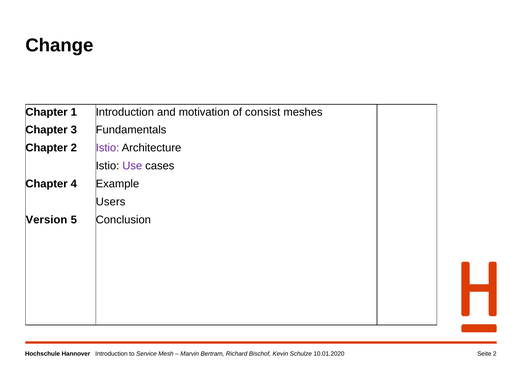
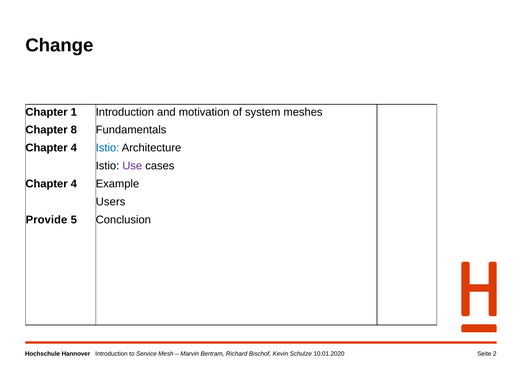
consist: consist -> system
3: 3 -> 8
2 at (74, 148): 2 -> 4
Istio at (108, 148) colour: purple -> blue
Version: Version -> Provide
